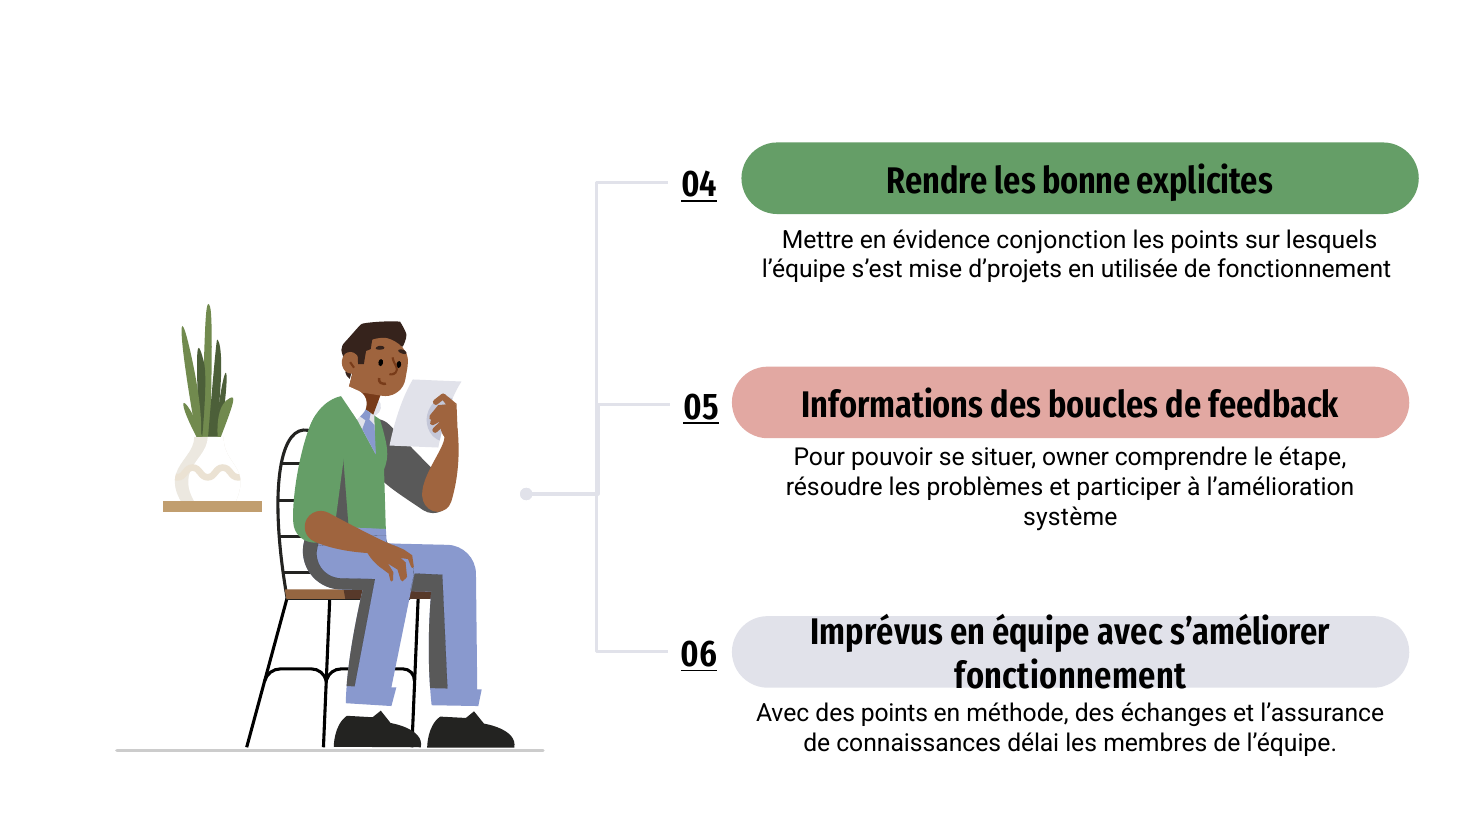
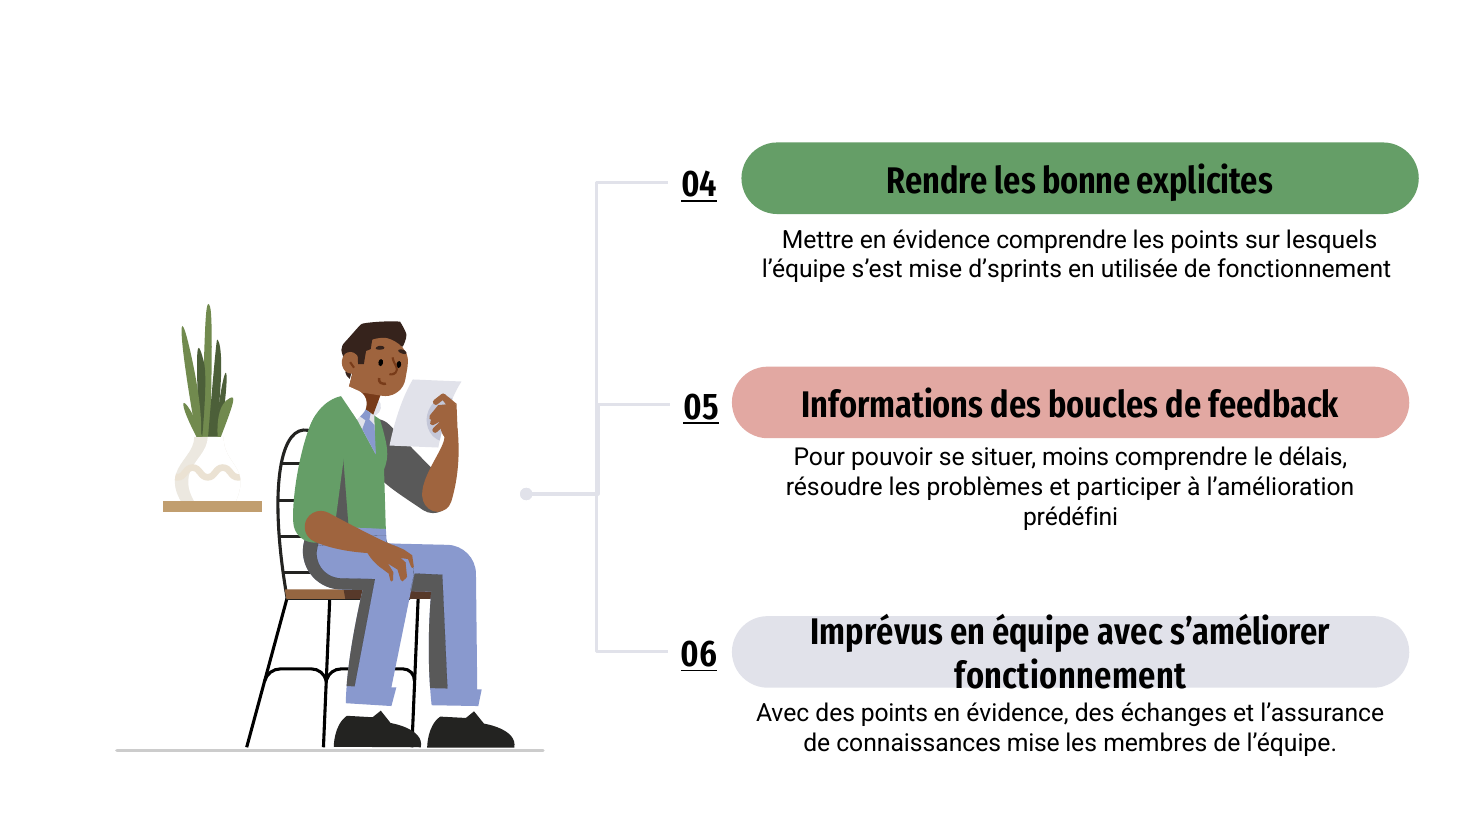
évidence conjonction: conjonction -> comprendre
d’projets: d’projets -> d’sprints
owner: owner -> moins
étape: étape -> délais
système: système -> prédéfini
méthode at (1017, 714): méthode -> évidence
connaissances délai: délai -> mise
